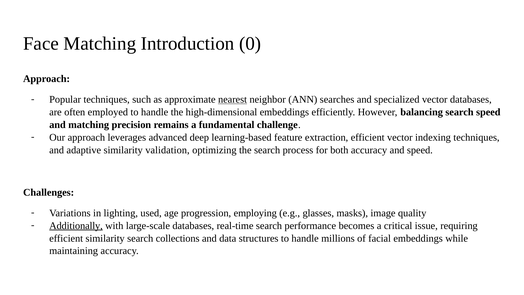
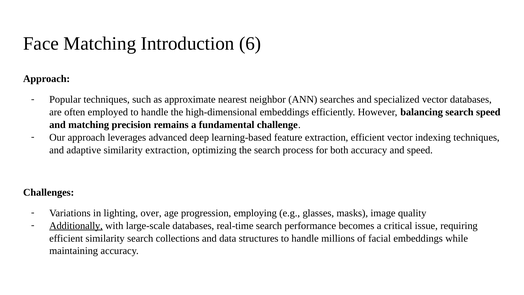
0: 0 -> 6
nearest underline: present -> none
similarity validation: validation -> extraction
used: used -> over
